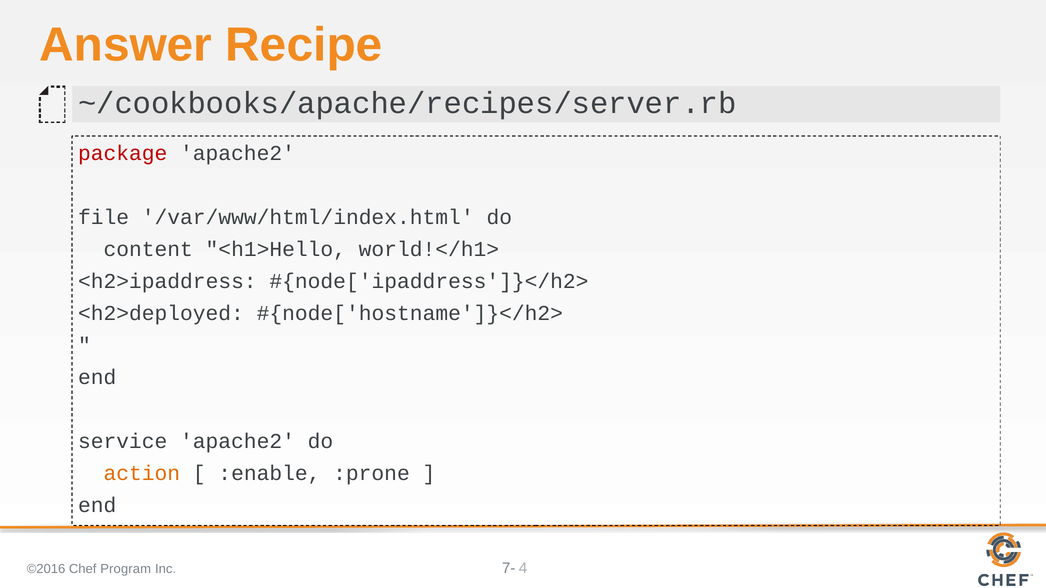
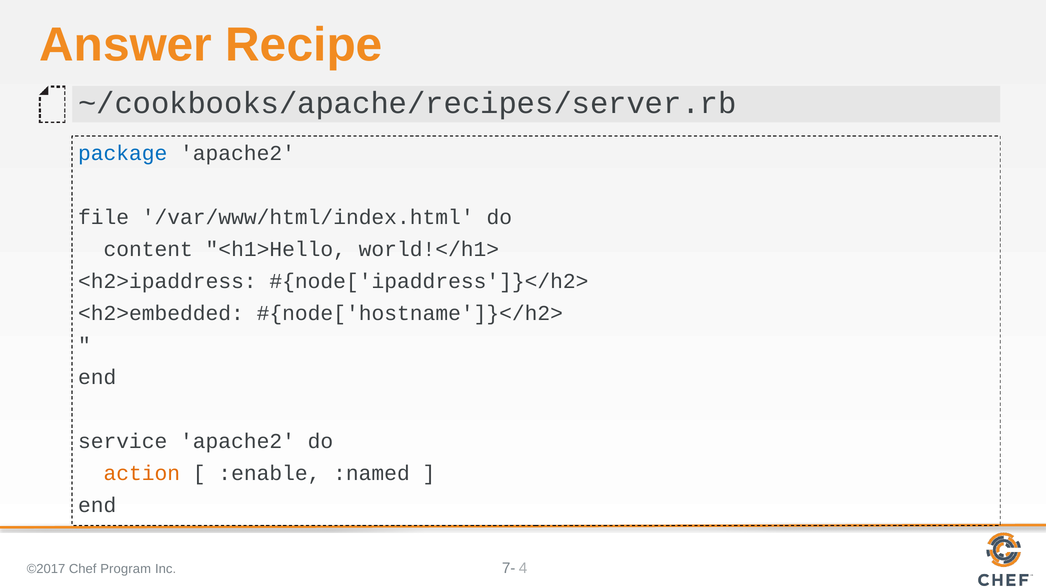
package colour: red -> blue
<h2>deployed: <h2>deployed -> <h2>embedded
:prone: :prone -> :named
©2016: ©2016 -> ©2017
